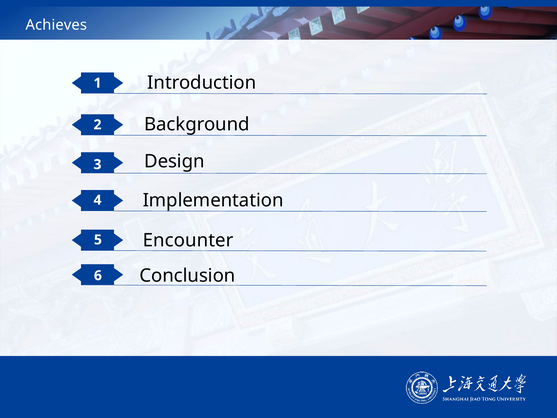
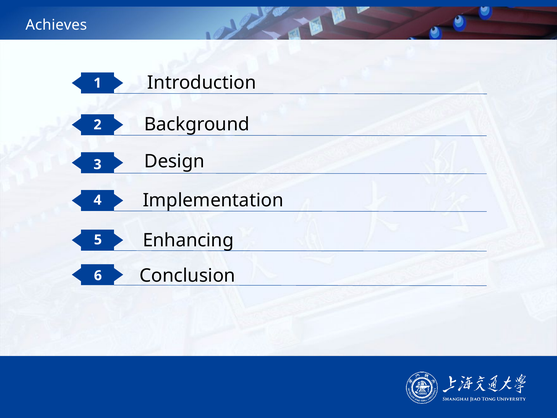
Encounter: Encounter -> Enhancing
